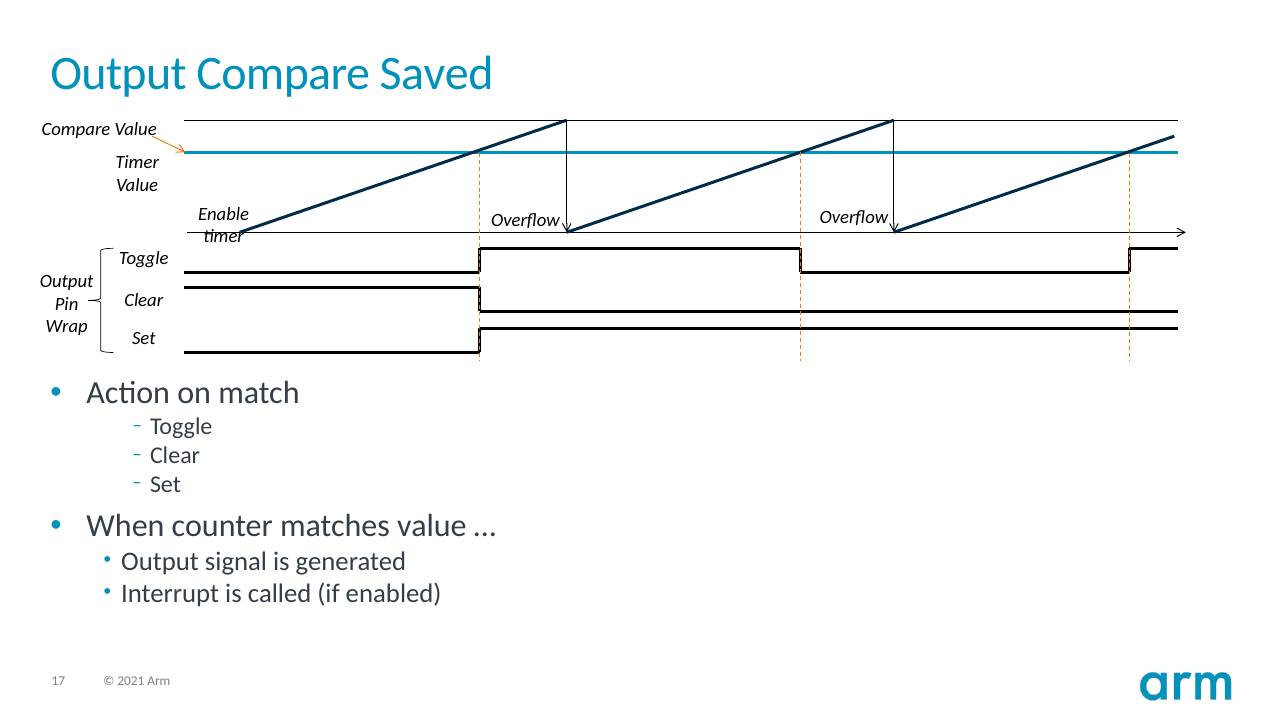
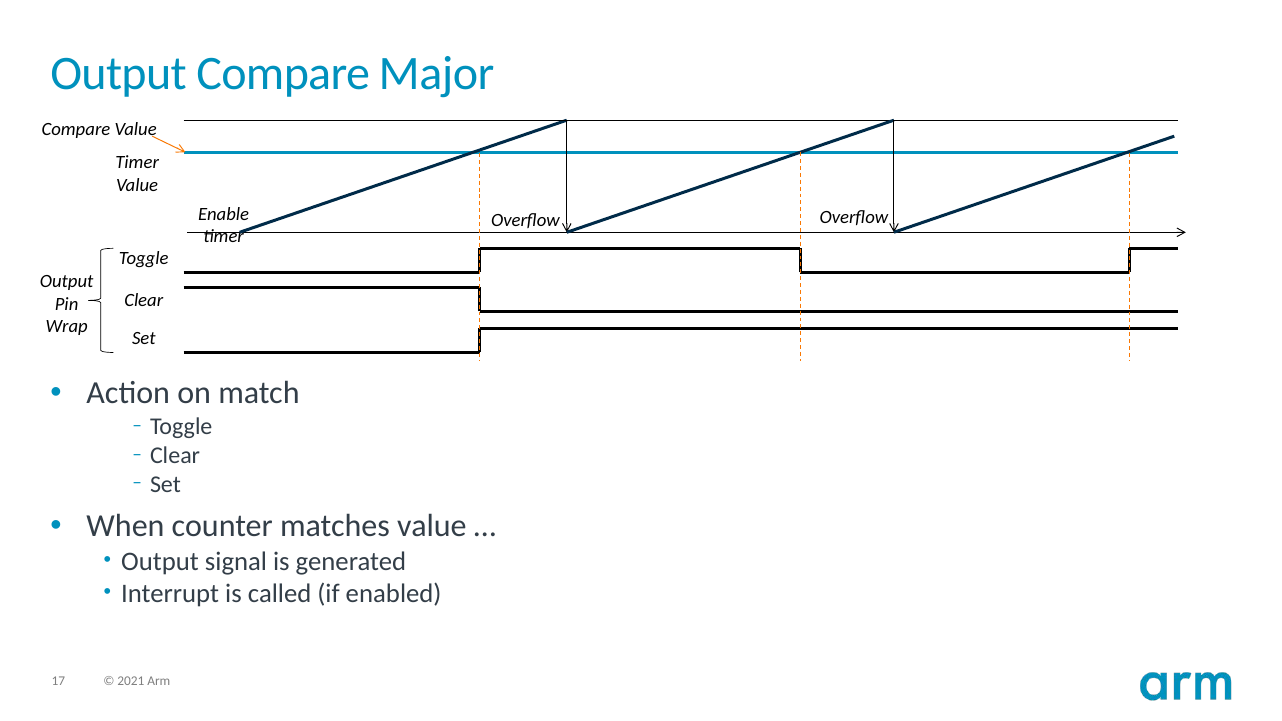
Saved: Saved -> Major
